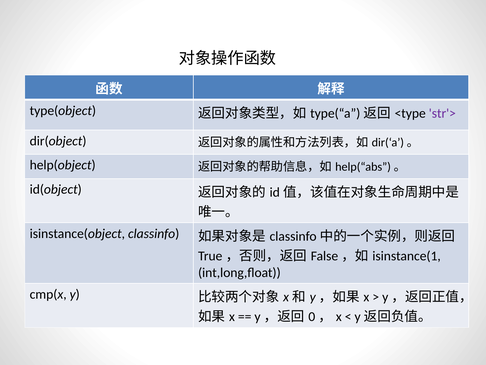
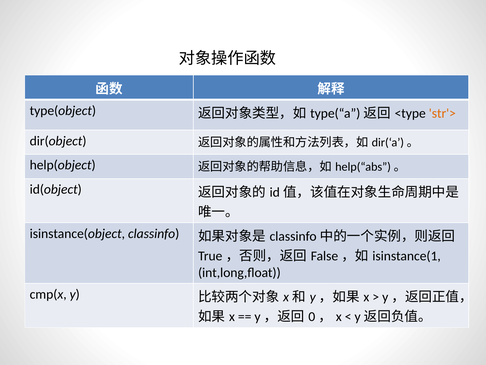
str'> colour: purple -> orange
